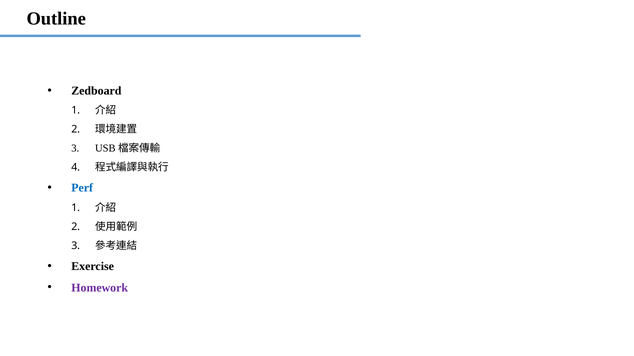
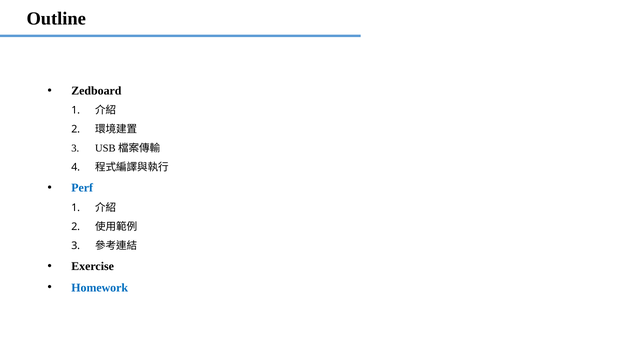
Homework colour: purple -> blue
